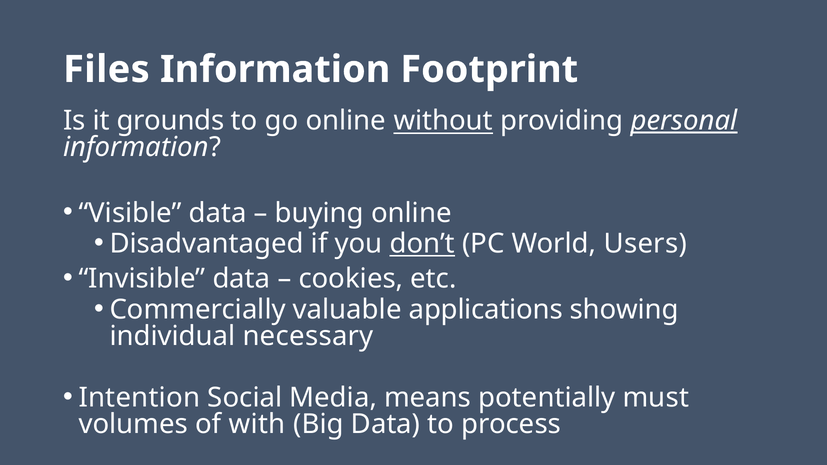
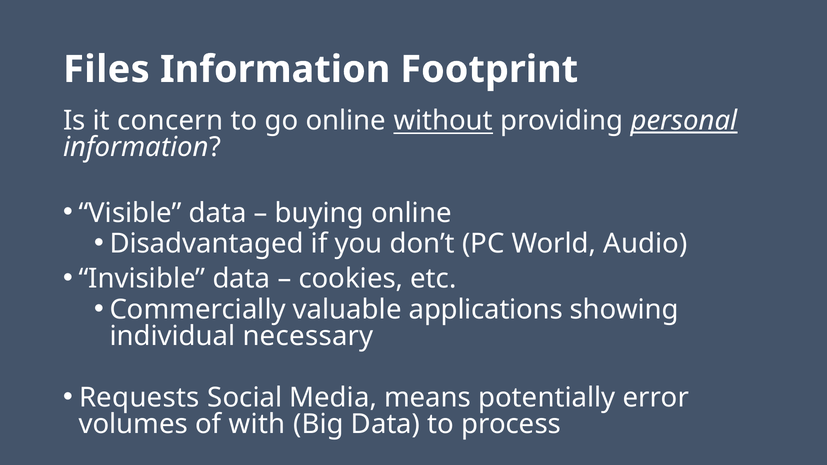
grounds: grounds -> concern
don’t underline: present -> none
Users: Users -> Audio
Intention: Intention -> Requests
must: must -> error
